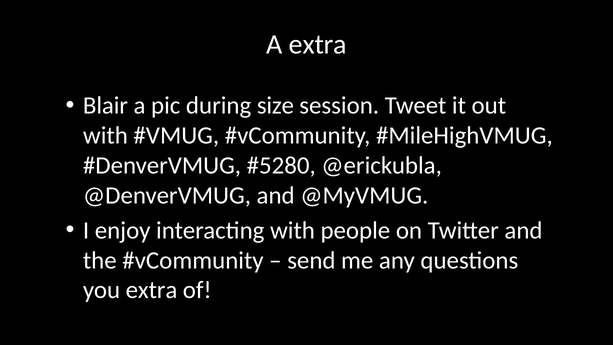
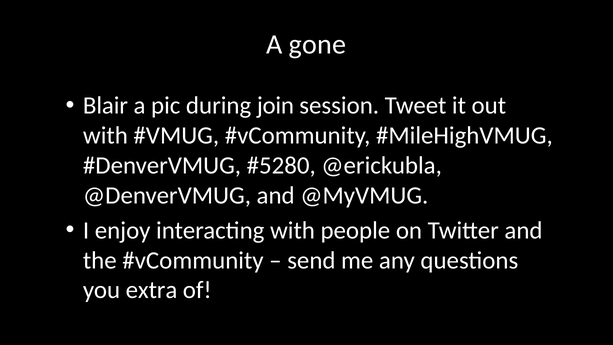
A extra: extra -> gone
size: size -> join
